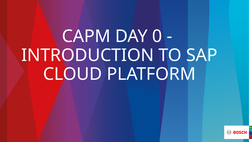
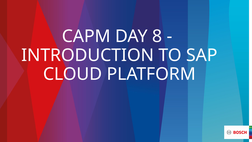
0: 0 -> 8
